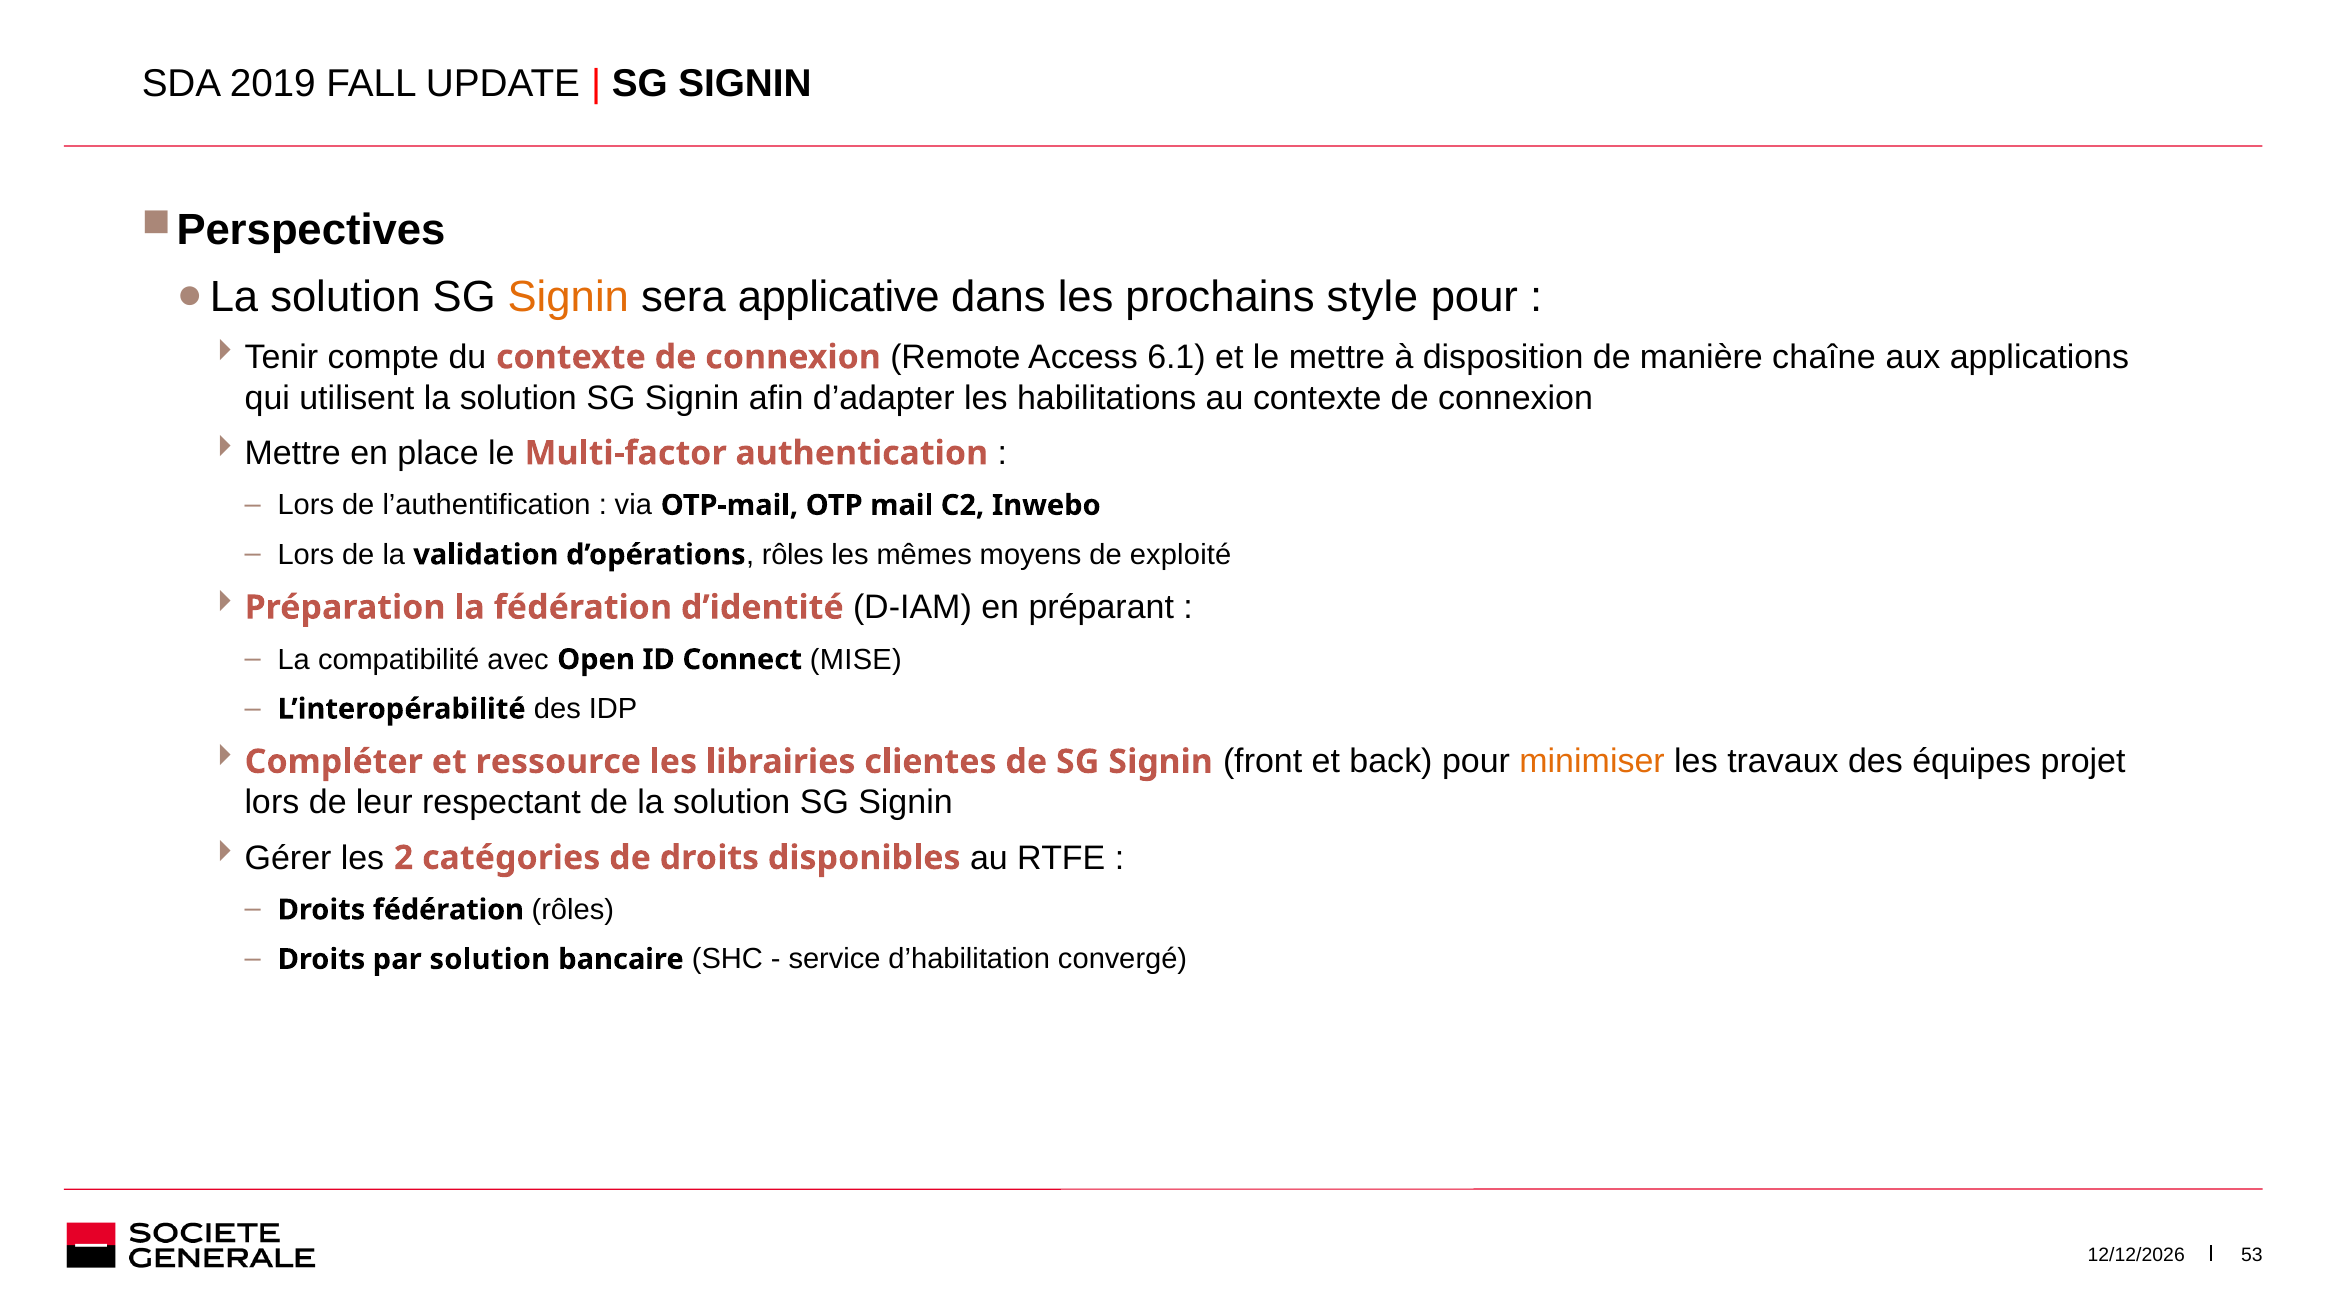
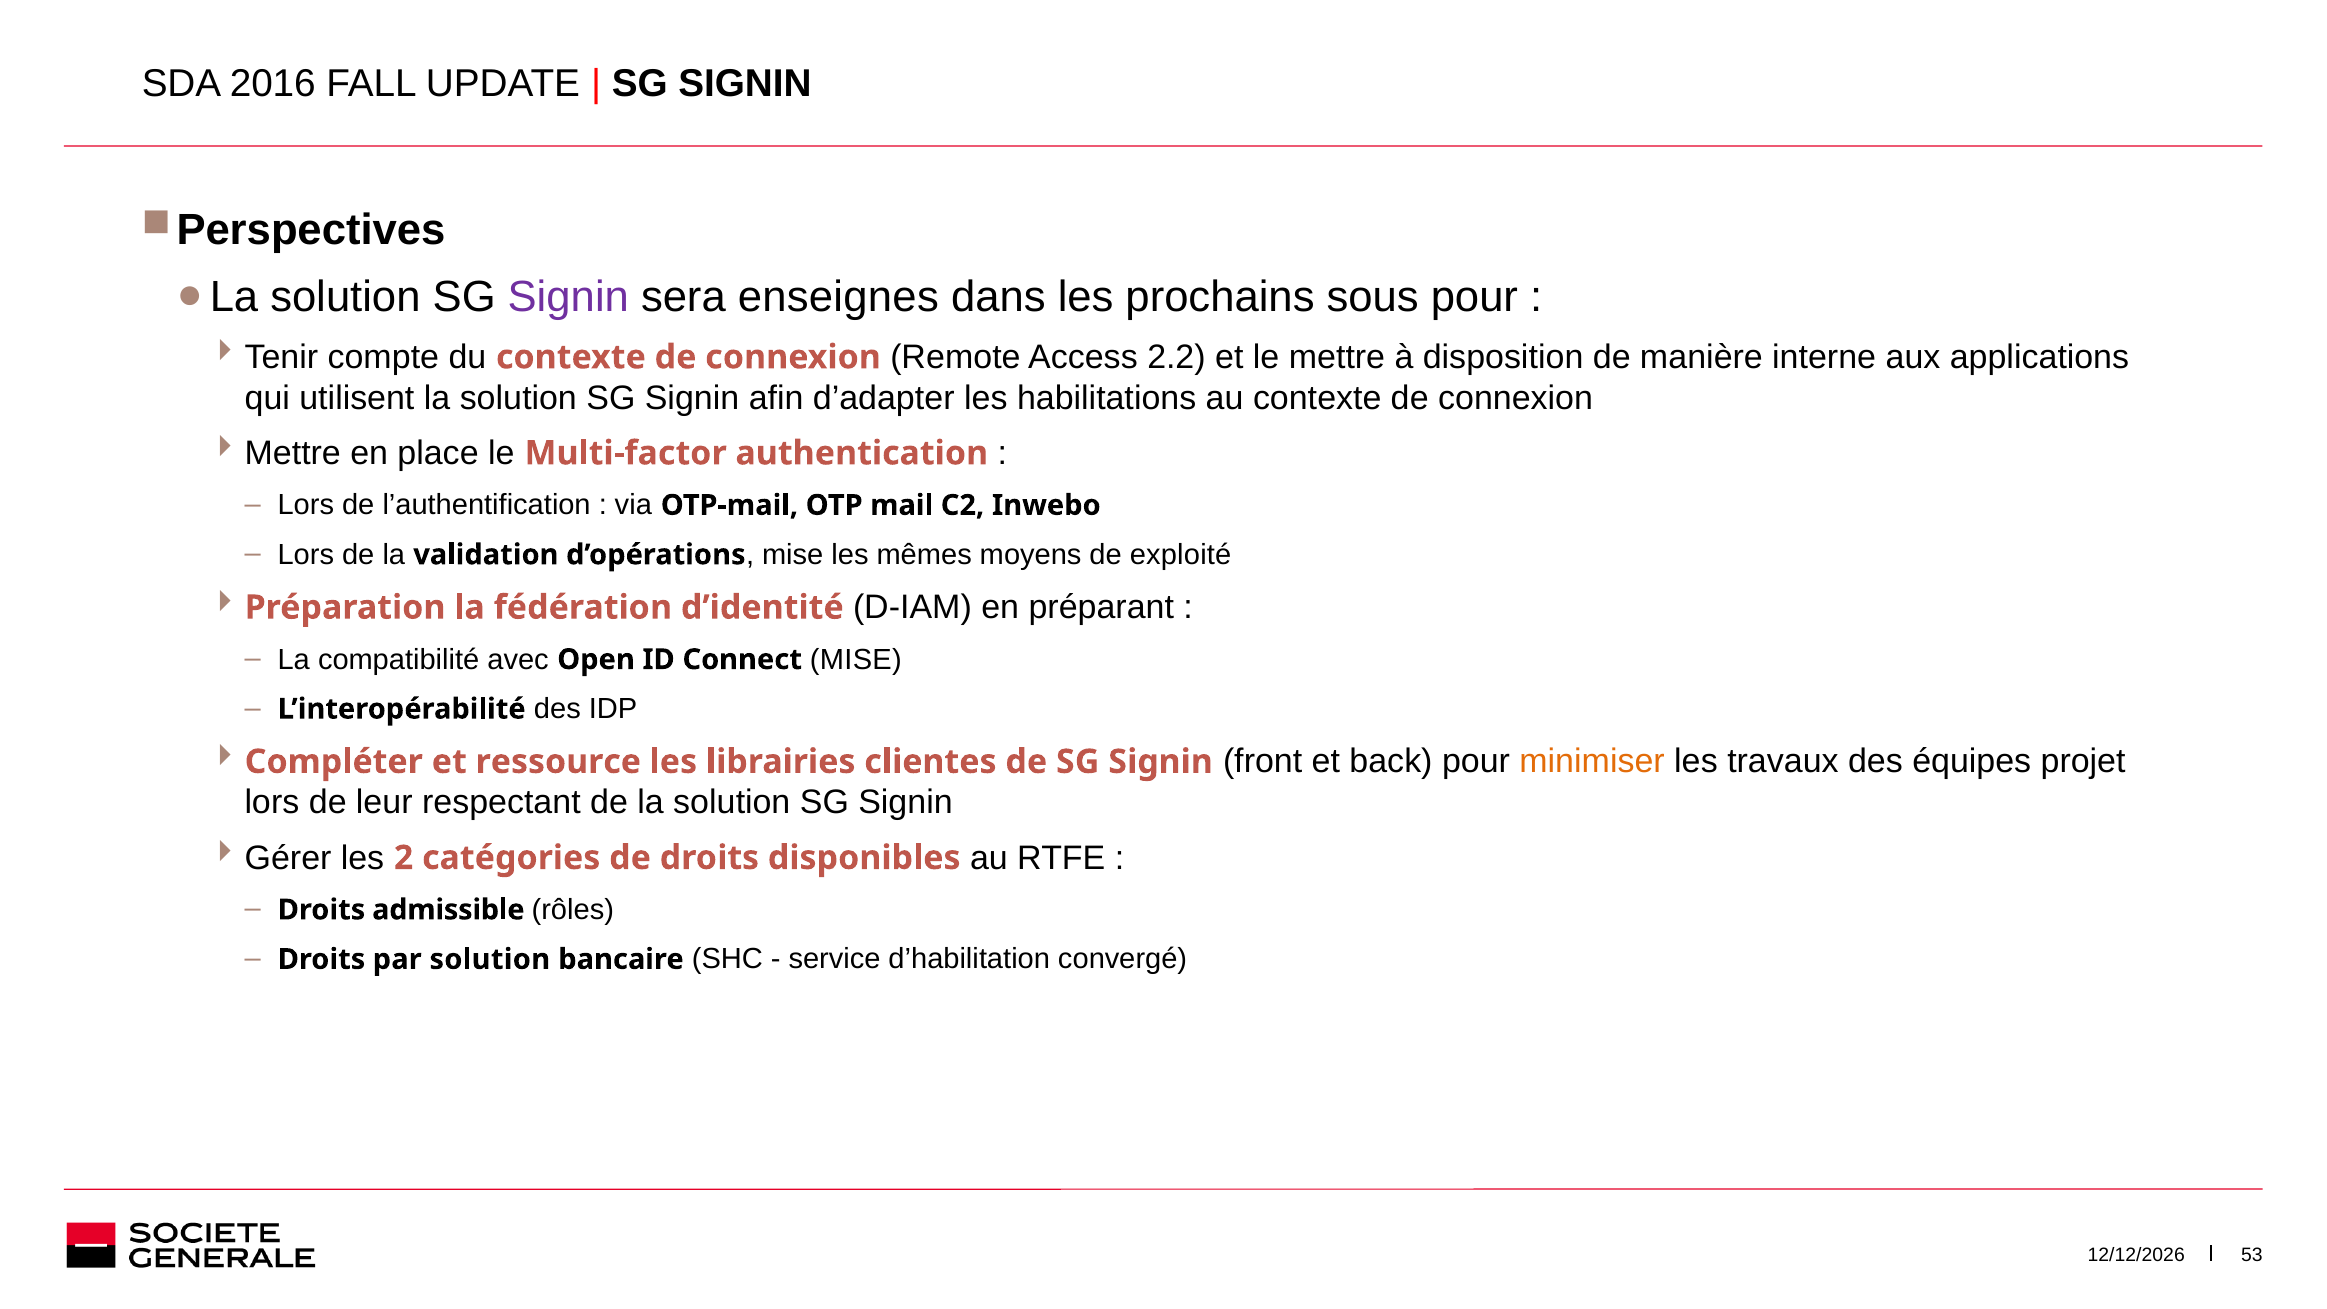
2019: 2019 -> 2016
Signin at (568, 297) colour: orange -> purple
applicative: applicative -> enseignes
style: style -> sous
6.1: 6.1 -> 2.2
chaîne: chaîne -> interne
rôles at (793, 555): rôles -> mise
Droits fédération: fédération -> admissible
